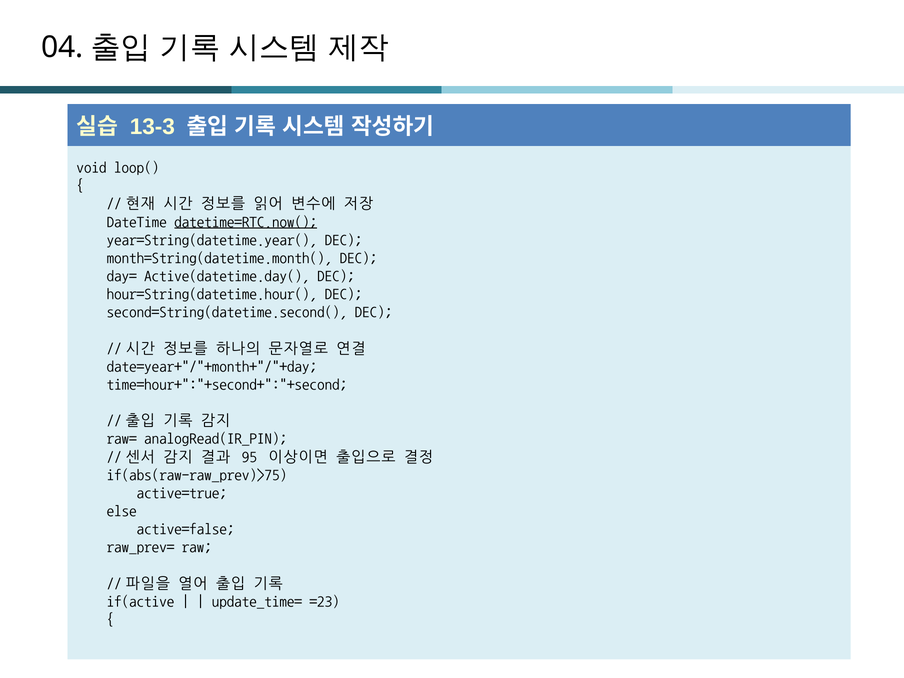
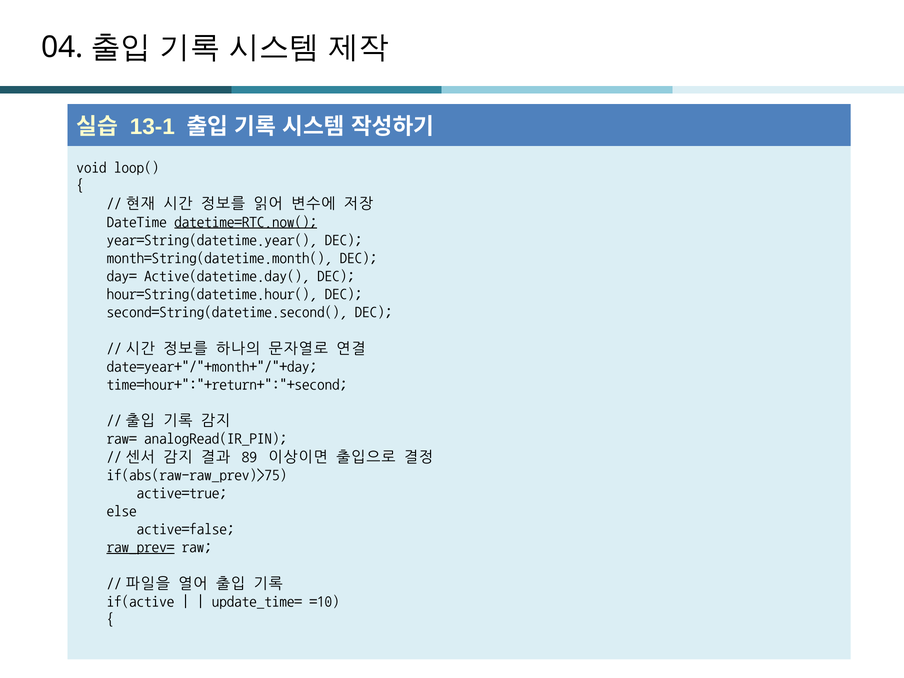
13-3: 13-3 -> 13-1
time=hour+":"+second+":"+second: time=hour+":"+second+":"+second -> time=hour+":"+return+":"+second
95: 95 -> 89
raw_prev= underline: none -> present
=23: =23 -> =10
